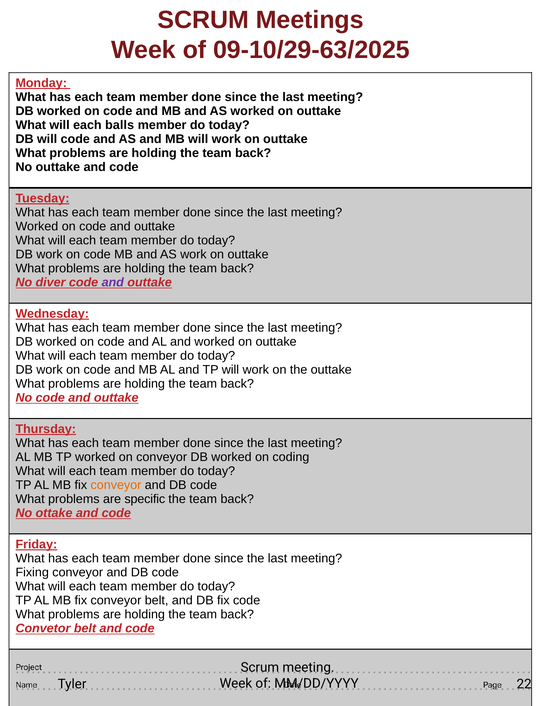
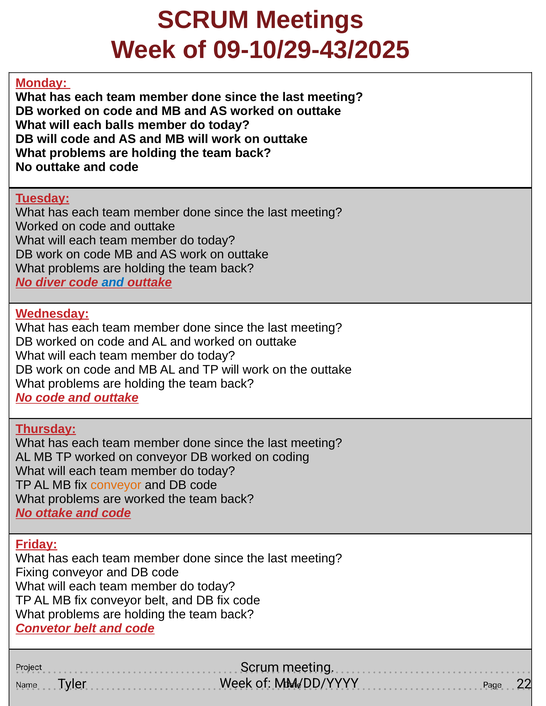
09-10/29-63/2025: 09-10/29-63/2025 -> 09-10/29-43/2025
and at (113, 283) colour: purple -> blue
are specific: specific -> worked
